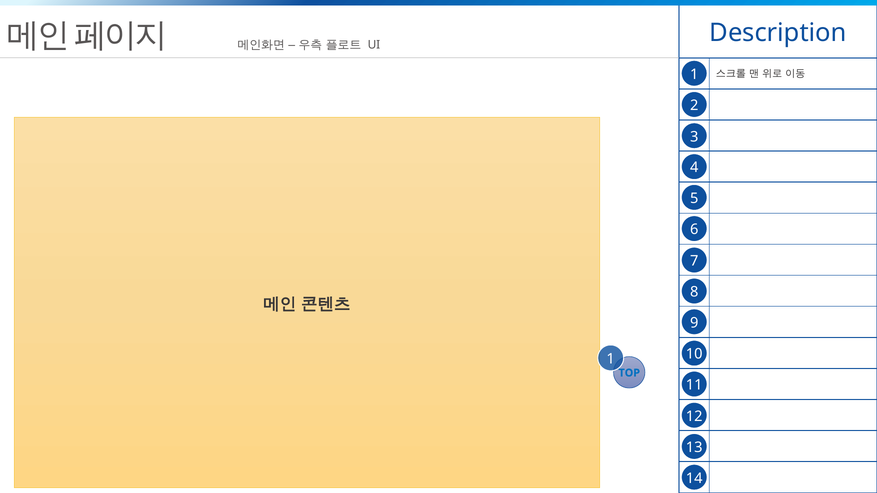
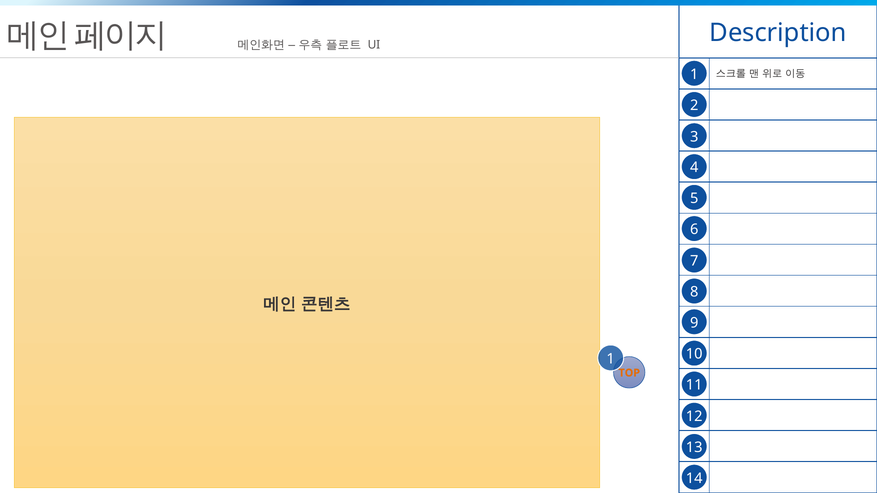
TOP colour: blue -> orange
